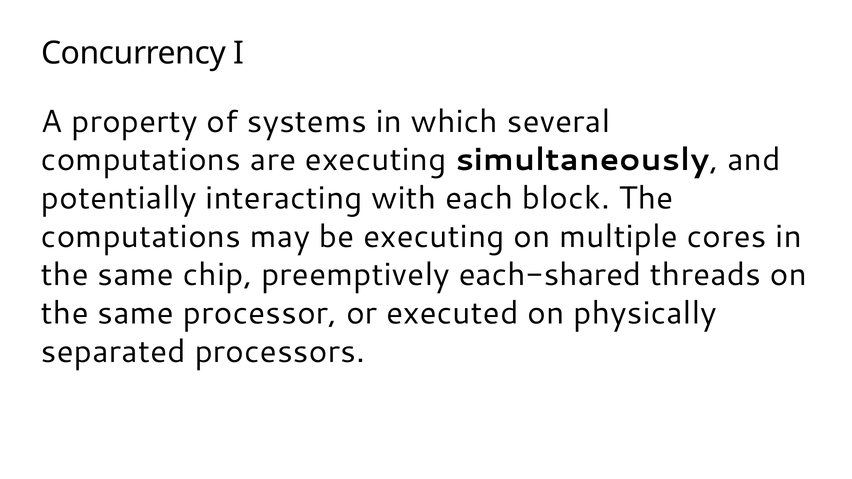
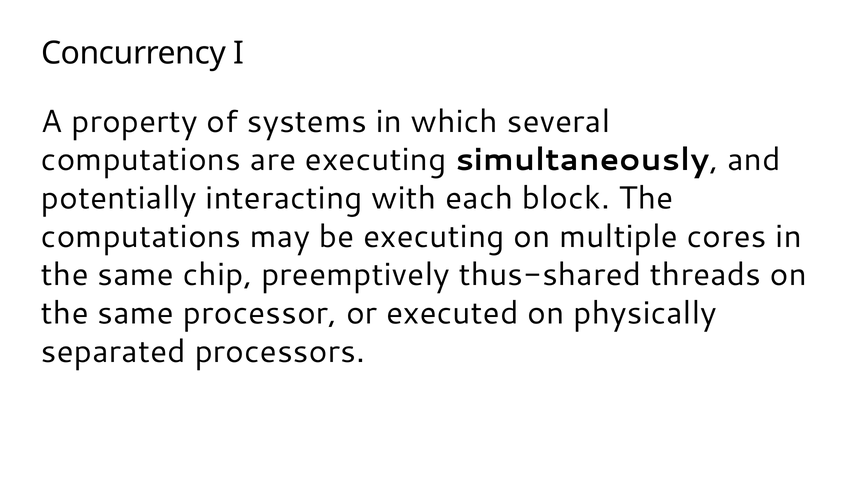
each-shared: each-shared -> thus-shared
